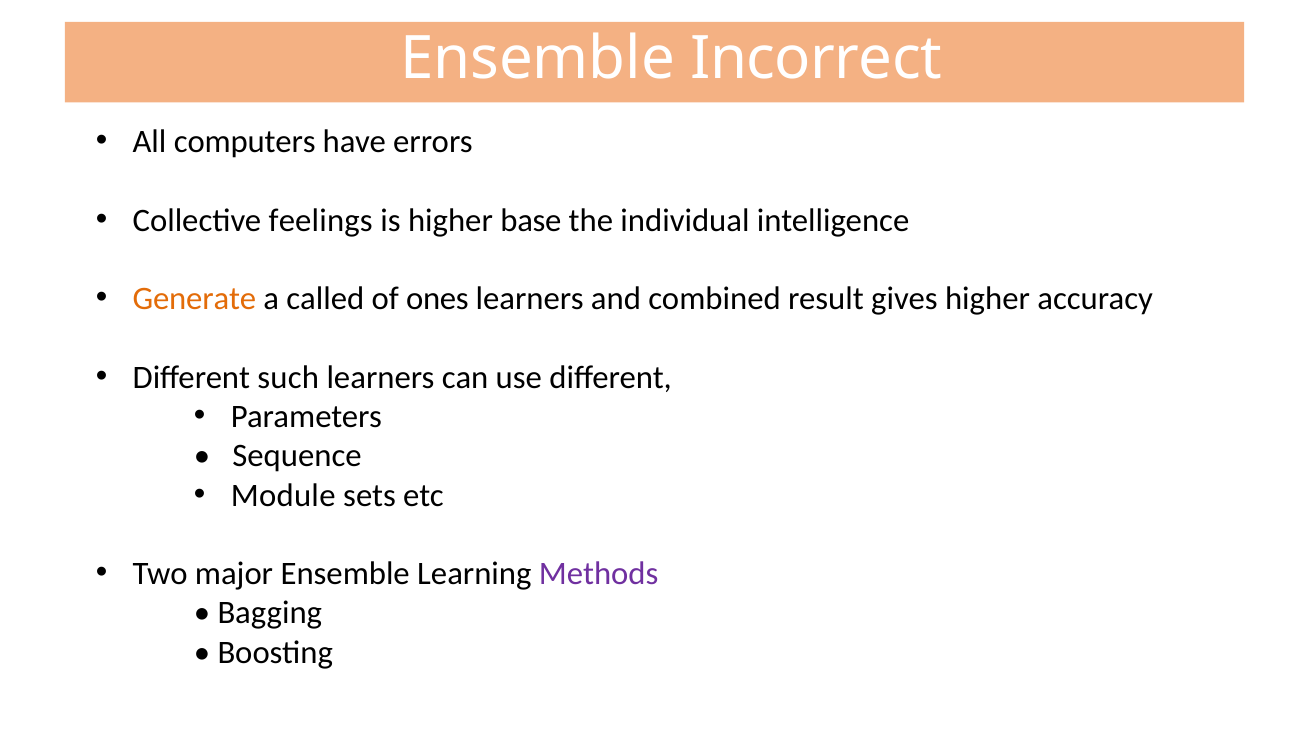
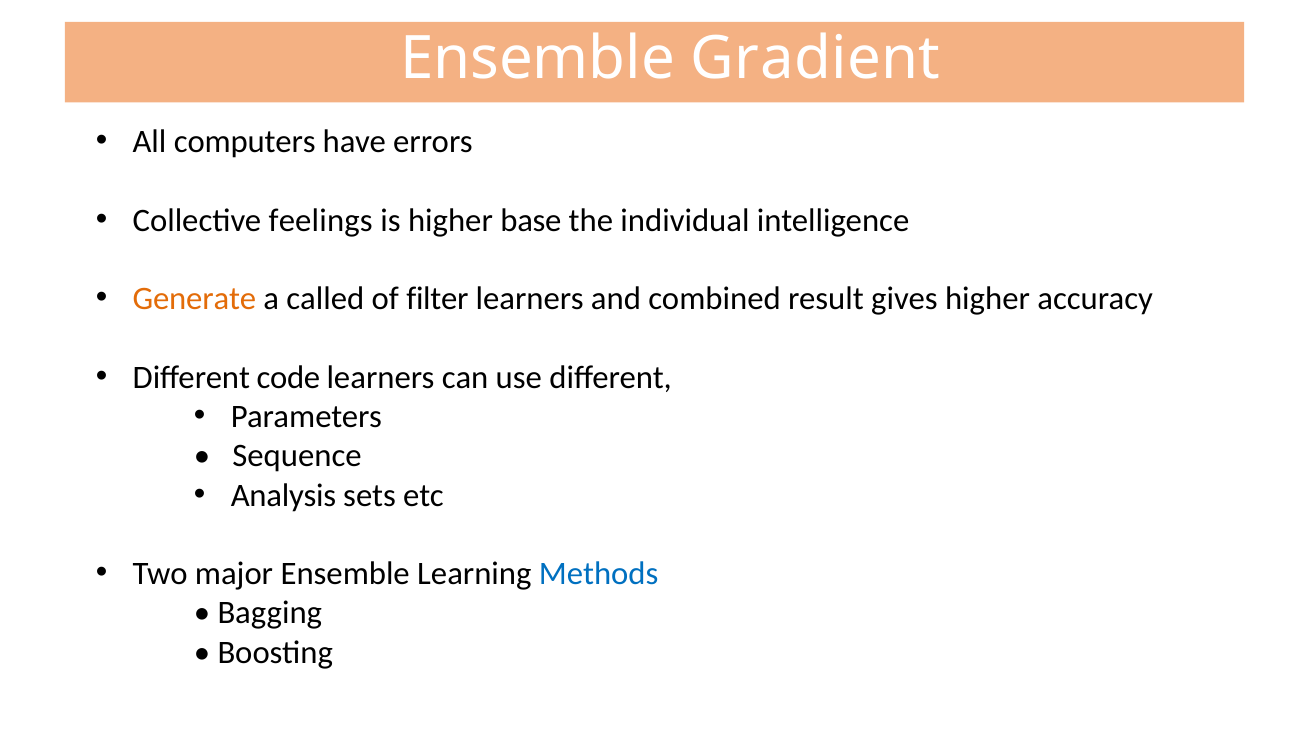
Incorrect: Incorrect -> Gradient
ones: ones -> filter
such: such -> code
Module: Module -> Analysis
Methods colour: purple -> blue
